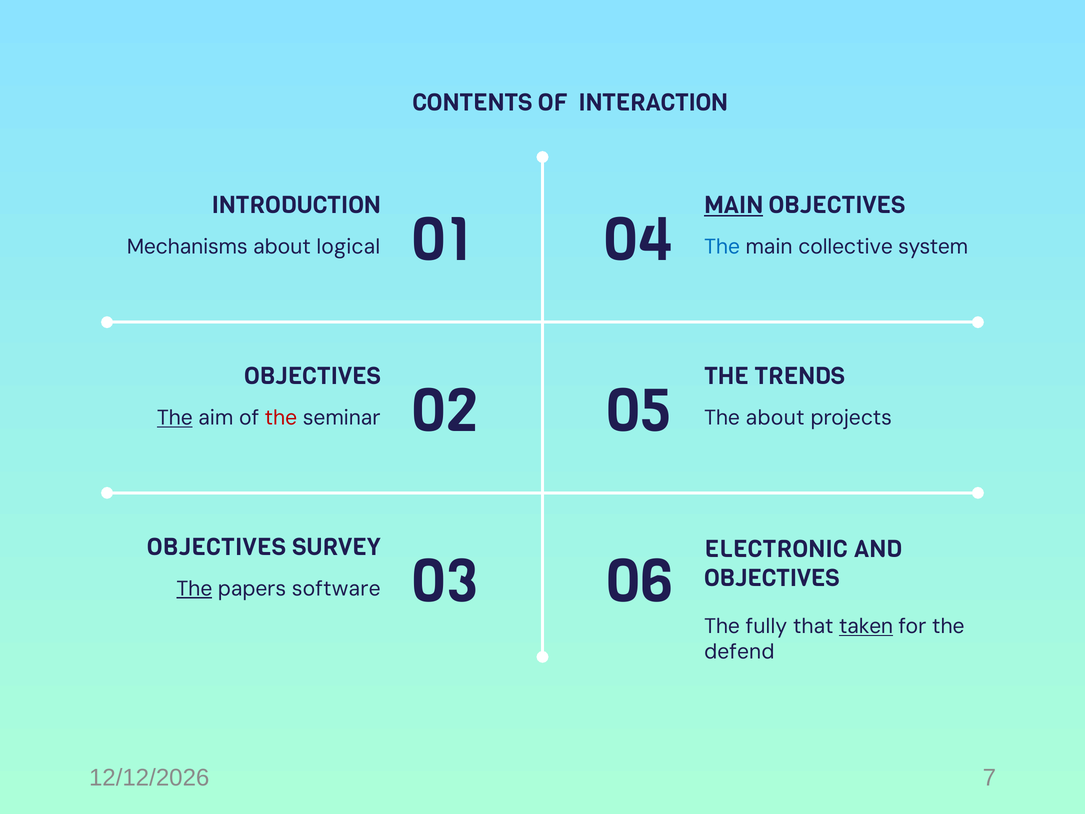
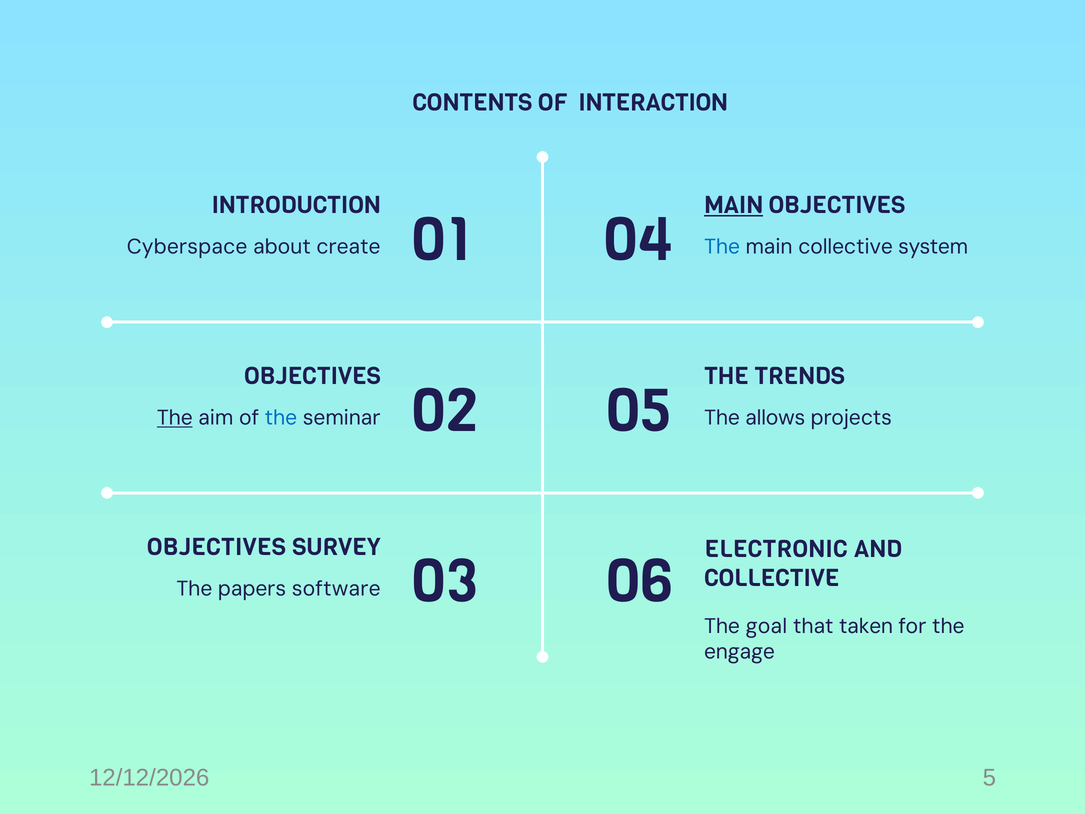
Mechanisms: Mechanisms -> Cyberspace
logical: logical -> create
the at (281, 418) colour: red -> blue
The about: about -> allows
OBJECTIVES at (772, 578): OBJECTIVES -> COLLECTIVE
The at (194, 589) underline: present -> none
fully: fully -> goal
taken underline: present -> none
defend: defend -> engage
7: 7 -> 5
